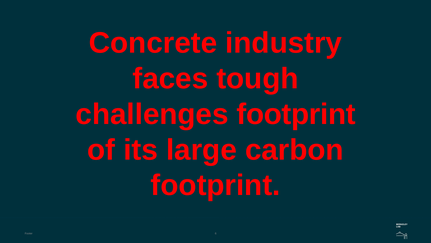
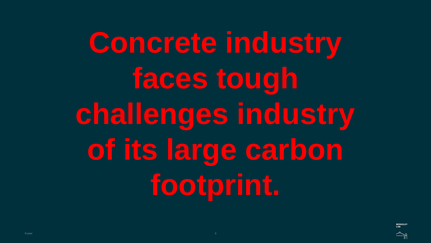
challenges footprint: footprint -> industry
